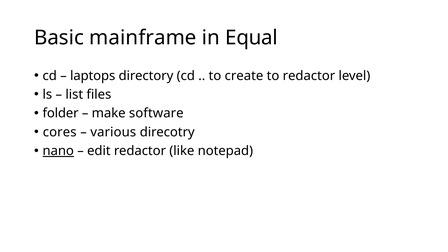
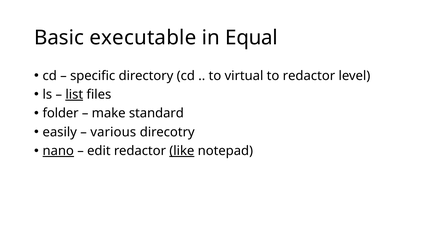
mainframe: mainframe -> executable
laptops: laptops -> specific
create: create -> virtual
list underline: none -> present
software: software -> standard
cores: cores -> easily
like underline: none -> present
